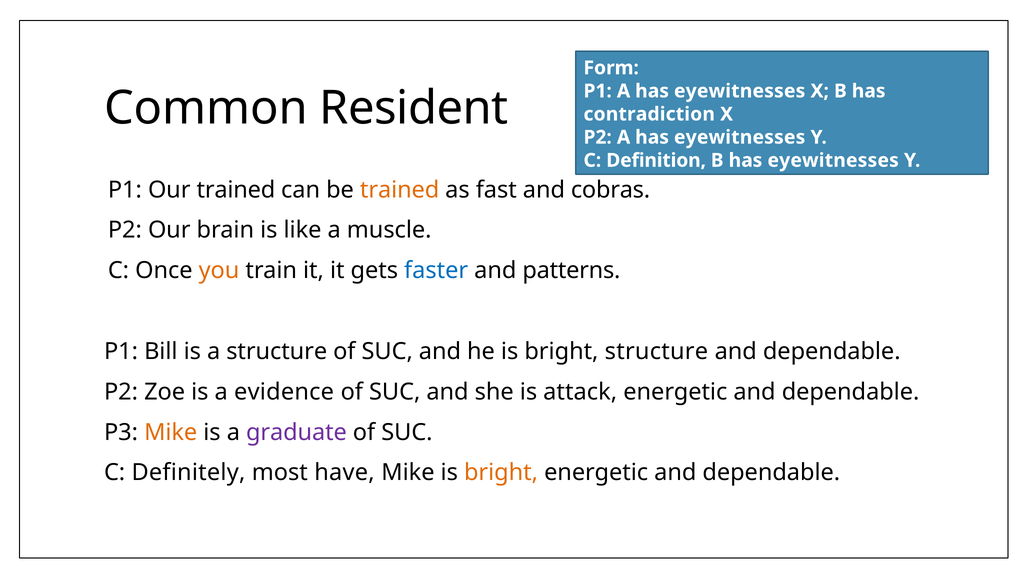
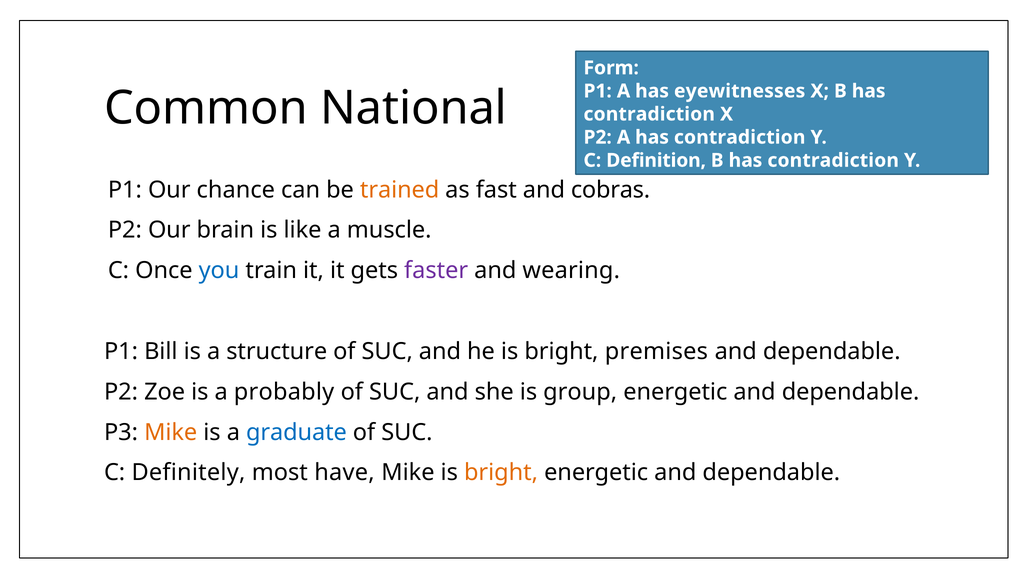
Resident: Resident -> National
P2 A has eyewitnesses: eyewitnesses -> contradiction
eyewitnesses at (833, 160): eyewitnesses -> contradiction
Our trained: trained -> chance
you colour: orange -> blue
faster colour: blue -> purple
patterns: patterns -> wearing
bright structure: structure -> premises
evidence: evidence -> probably
attack: attack -> group
graduate colour: purple -> blue
